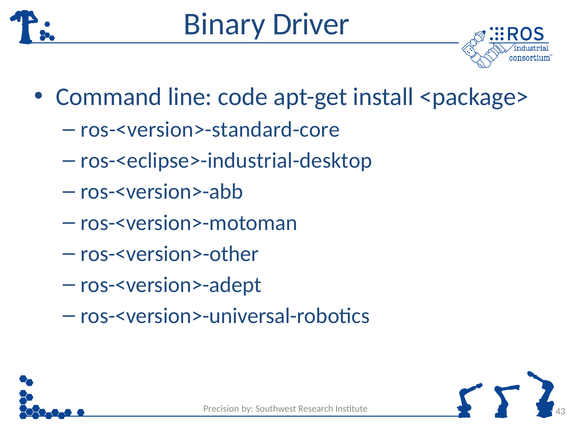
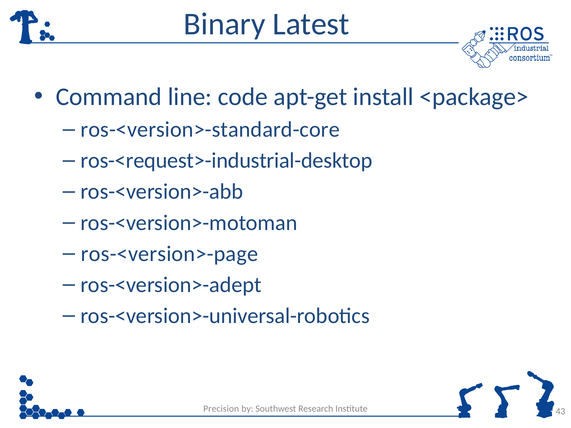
Driver: Driver -> Latest
ros-<eclipse>-industrial-desktop: ros-<eclipse>-industrial-desktop -> ros-<request>-industrial-desktop
ros-<version>-other: ros-<version>-other -> ros-<version>-page
